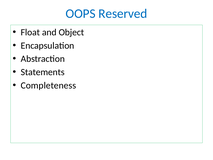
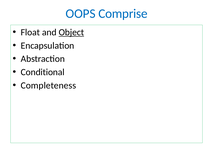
Reserved: Reserved -> Comprise
Object underline: none -> present
Statements: Statements -> Conditional
